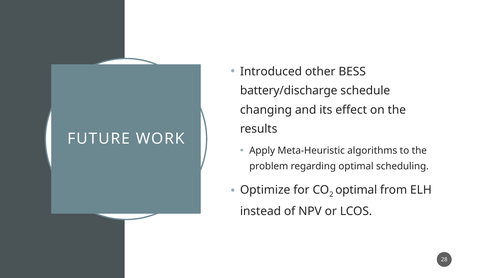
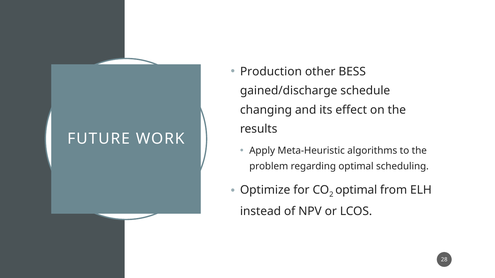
Introduced: Introduced -> Production
battery/discharge: battery/discharge -> gained/discharge
